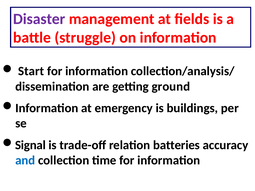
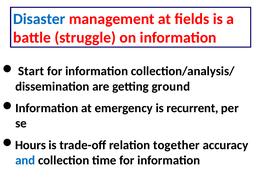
Disaster colour: purple -> blue
buildings: buildings -> recurrent
Signal: Signal -> Hours
batteries: batteries -> together
